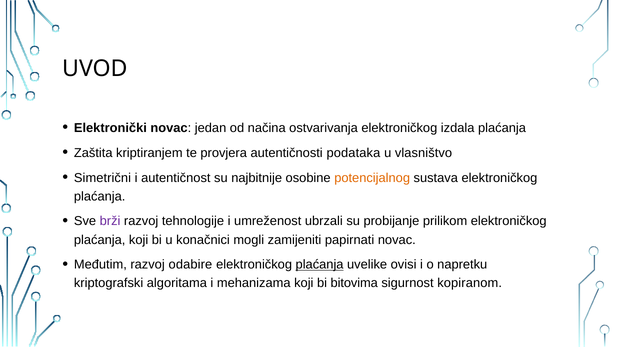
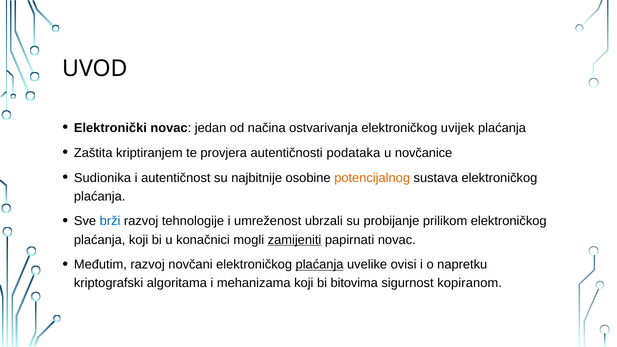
izdala: izdala -> uvijek
vlasništvo: vlasništvo -> novčanice
Simetrični: Simetrični -> Sudionika
brži colour: purple -> blue
zamijeniti underline: none -> present
odabire: odabire -> novčani
